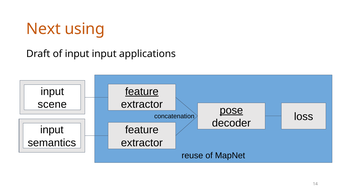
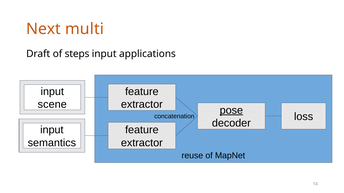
using: using -> multi
of input: input -> steps
feature at (142, 92) underline: present -> none
